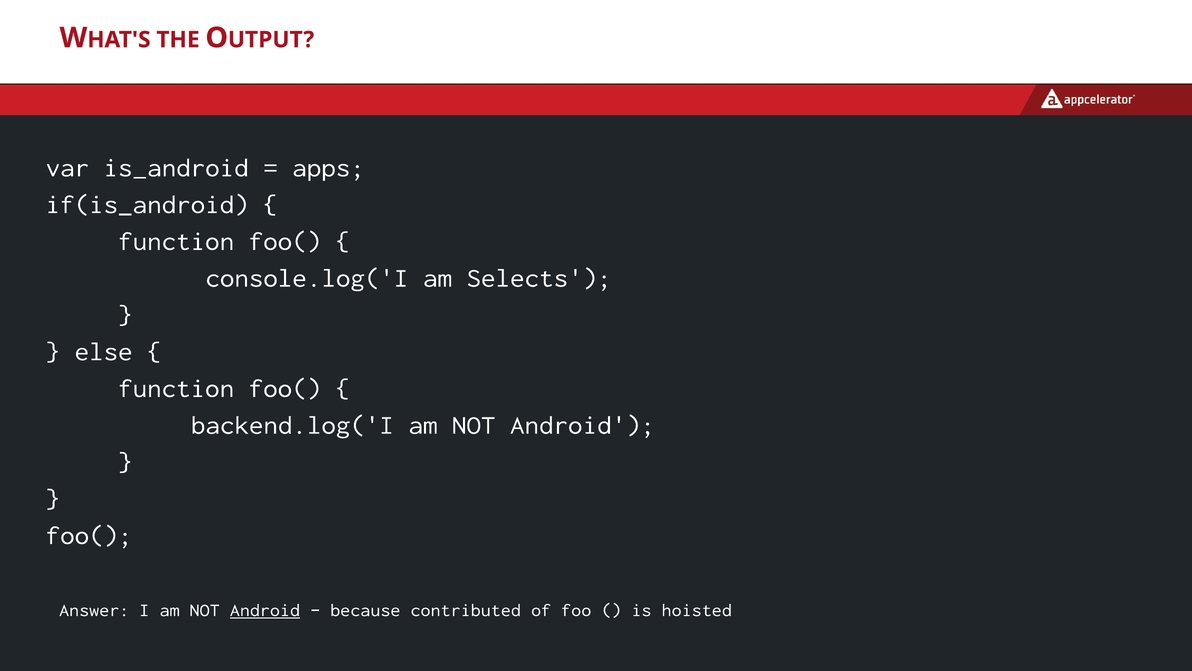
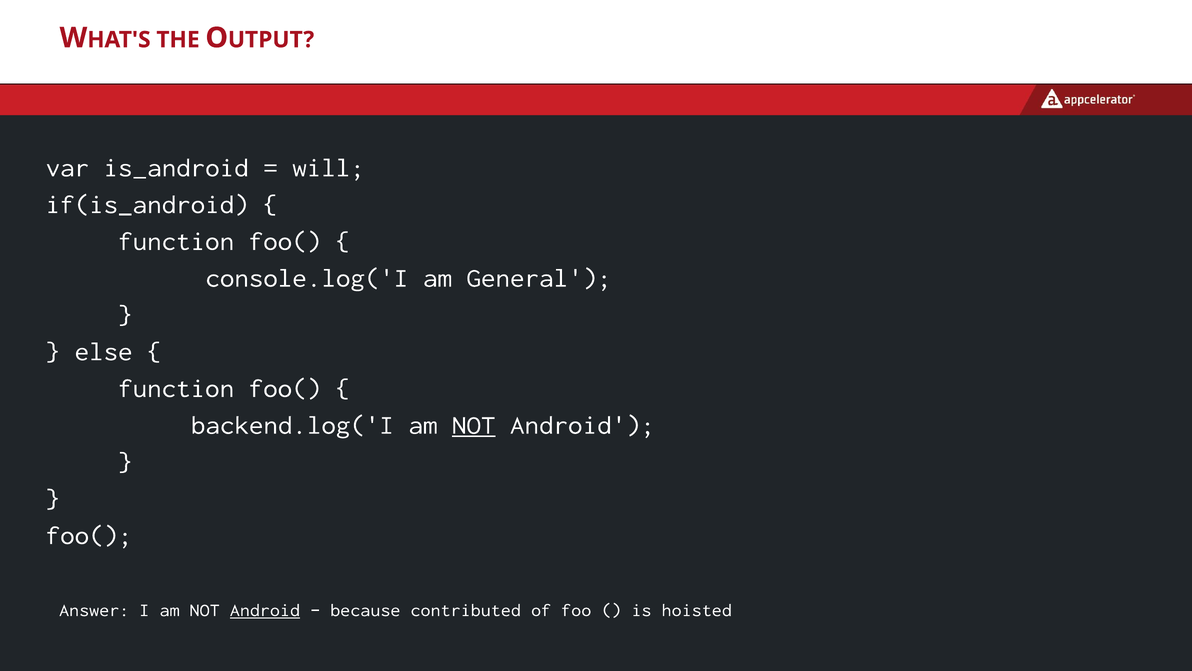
apps: apps -> will
Selects: Selects -> General
NOT at (474, 425) underline: none -> present
